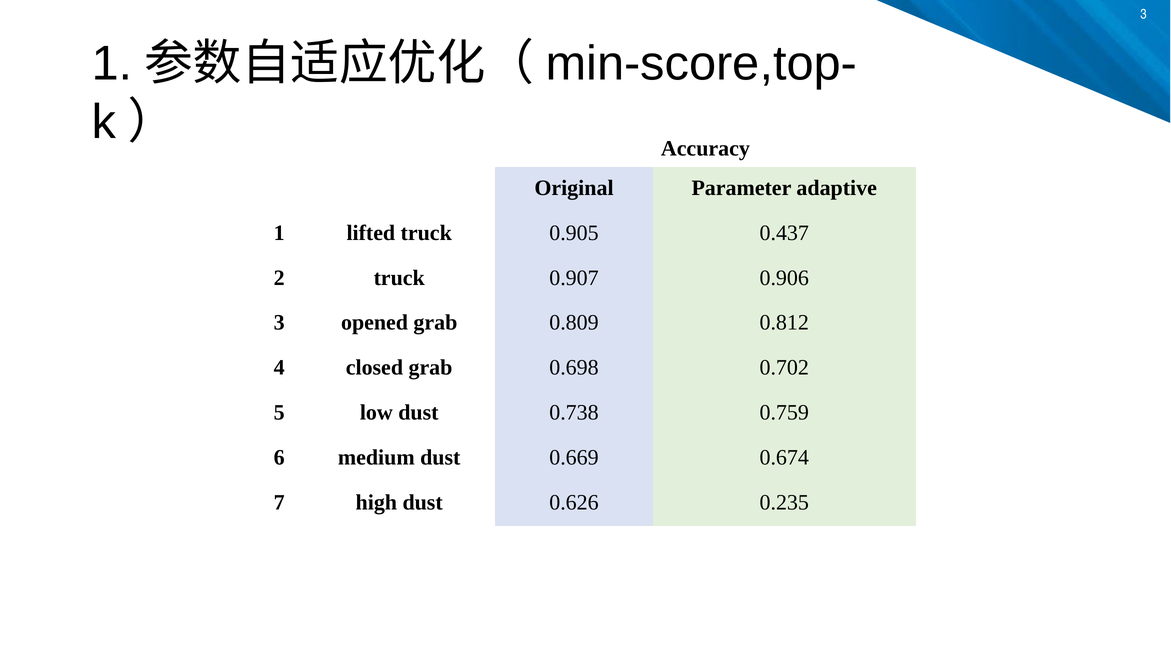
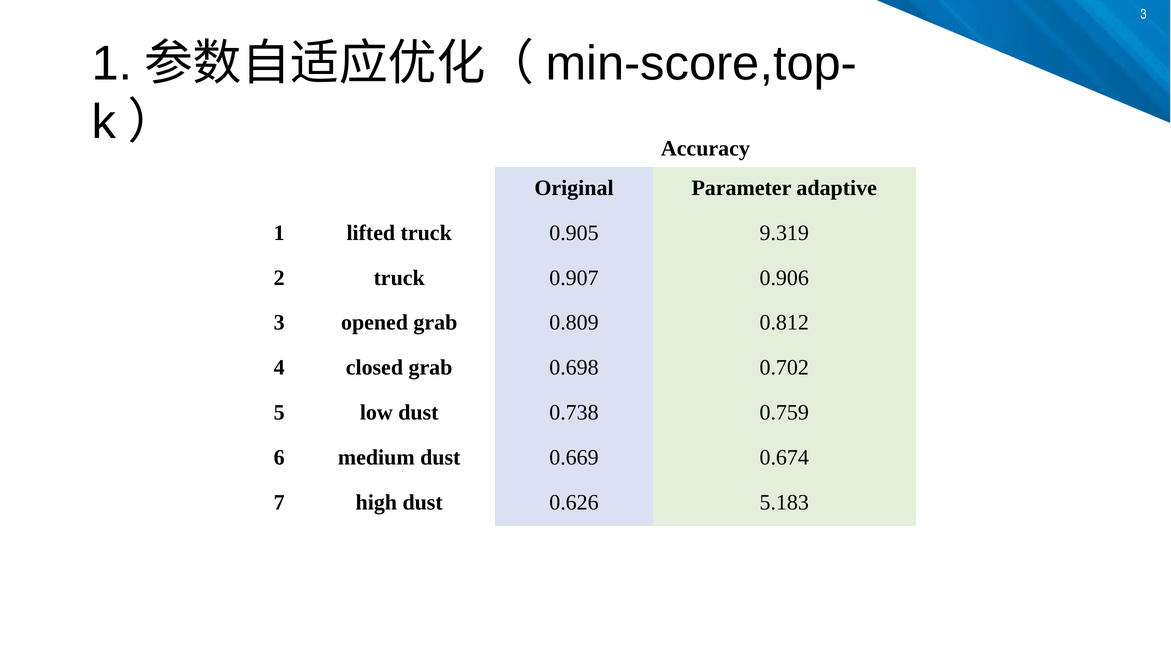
0.437: 0.437 -> 9.319
0.235: 0.235 -> 5.183
